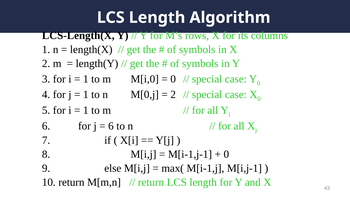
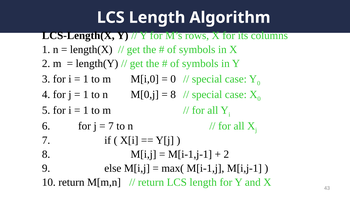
2 at (173, 95): 2 -> 8
6 at (111, 126): 6 -> 7
0 at (226, 154): 0 -> 2
